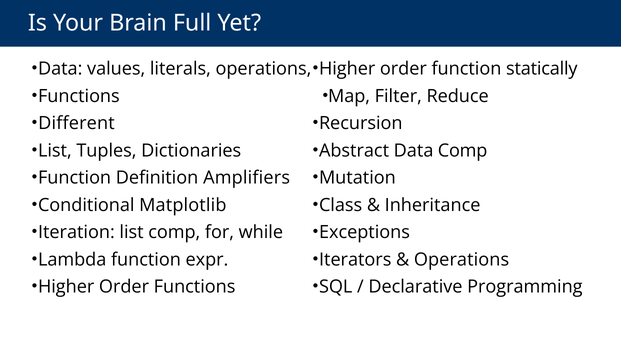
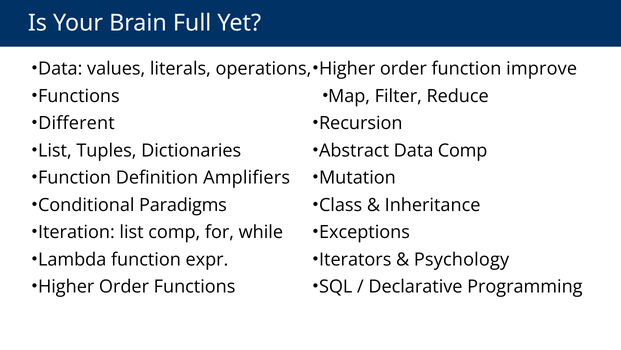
statically: statically -> improve
Matplotlib: Matplotlib -> Paradigms
Operations at (462, 259): Operations -> Psychology
